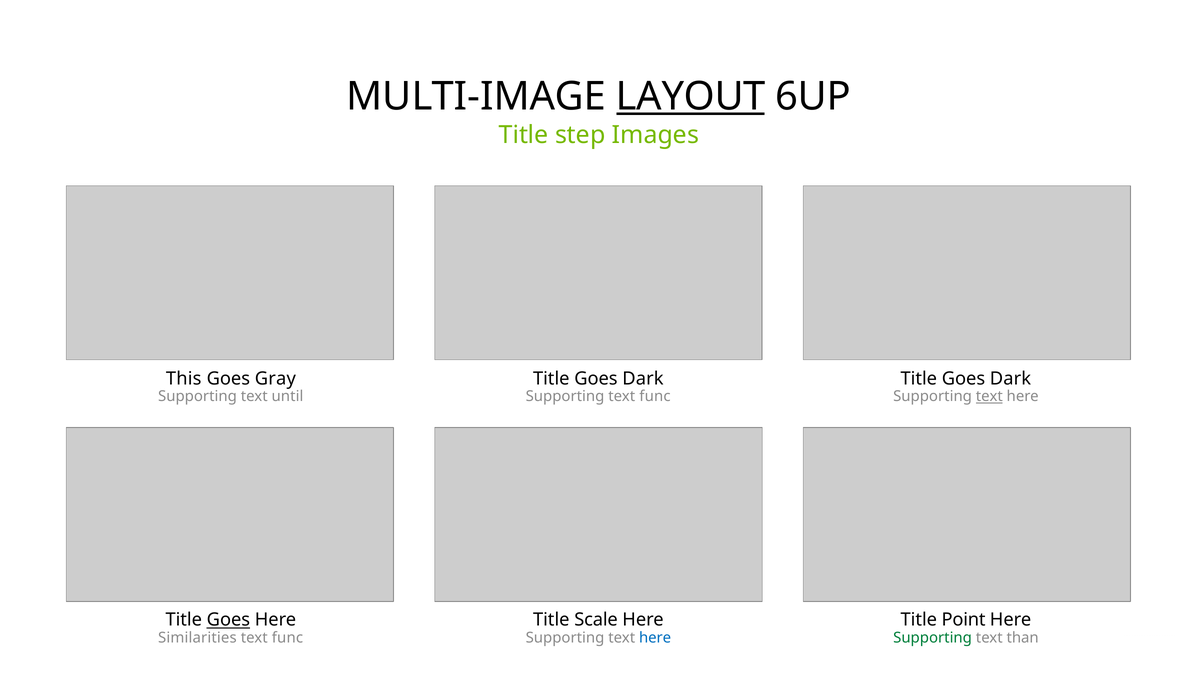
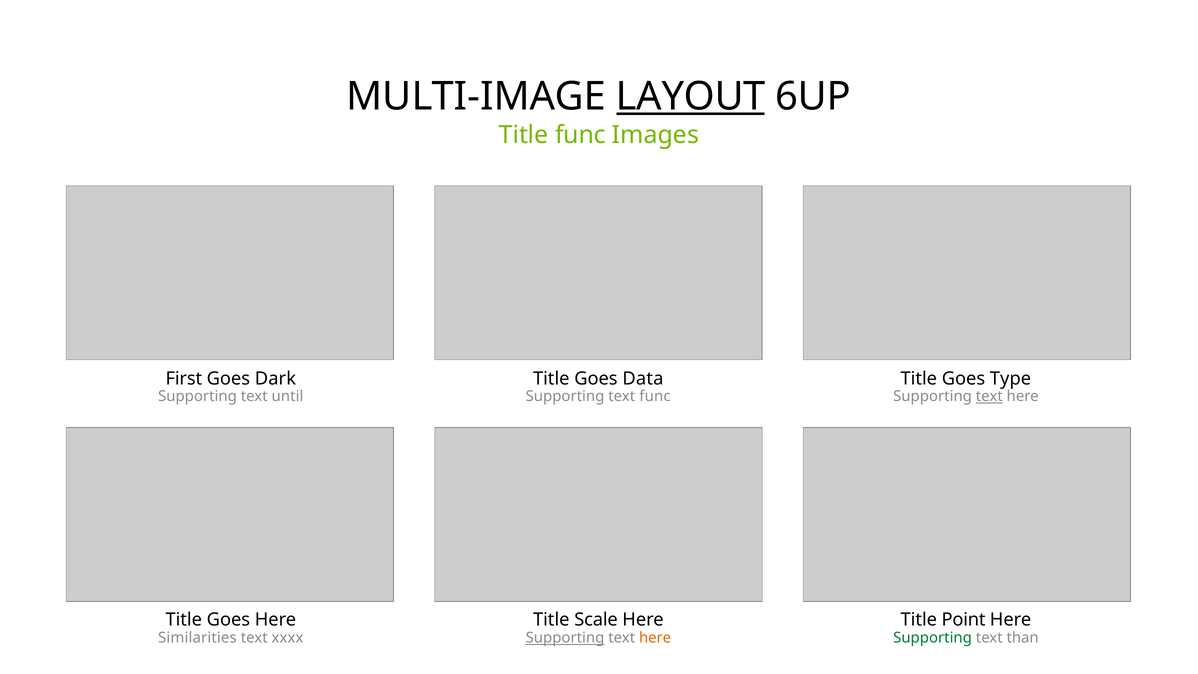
Title step: step -> func
This: This -> First
Gray: Gray -> Dark
Dark at (643, 378): Dark -> Data
Dark at (1010, 378): Dark -> Type
Goes at (228, 620) underline: present -> none
func at (287, 638): func -> xxxx
Supporting at (565, 638) underline: none -> present
here at (655, 638) colour: blue -> orange
